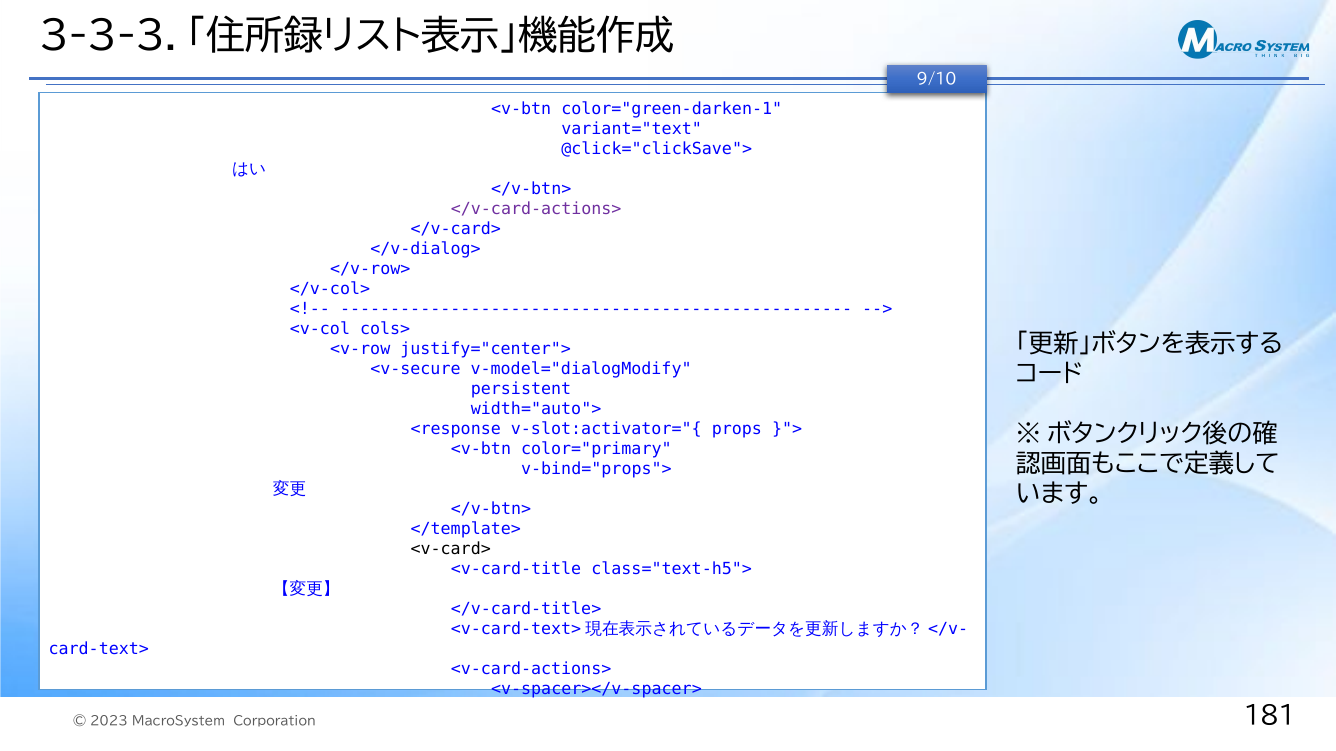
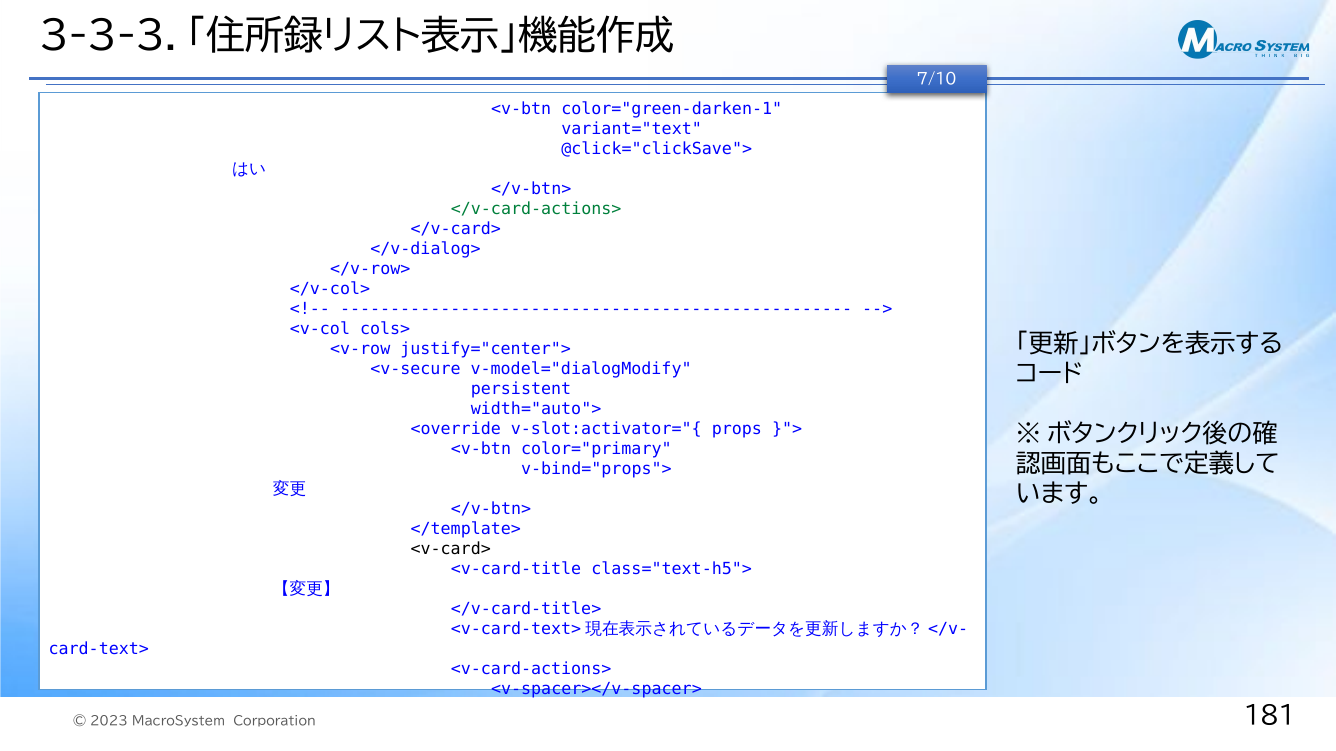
9/10: 9/10 -> 7/10
</v-card-actions> colour: purple -> green
<response: <response -> <override
